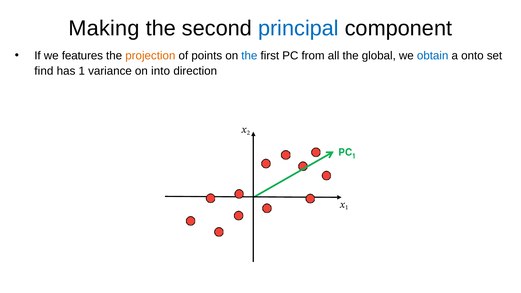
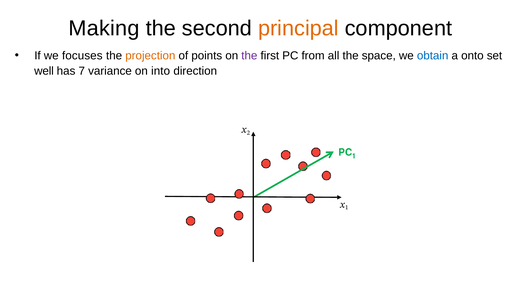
principal colour: blue -> orange
features: features -> focuses
the at (249, 56) colour: blue -> purple
global: global -> space
find: find -> well
1: 1 -> 7
